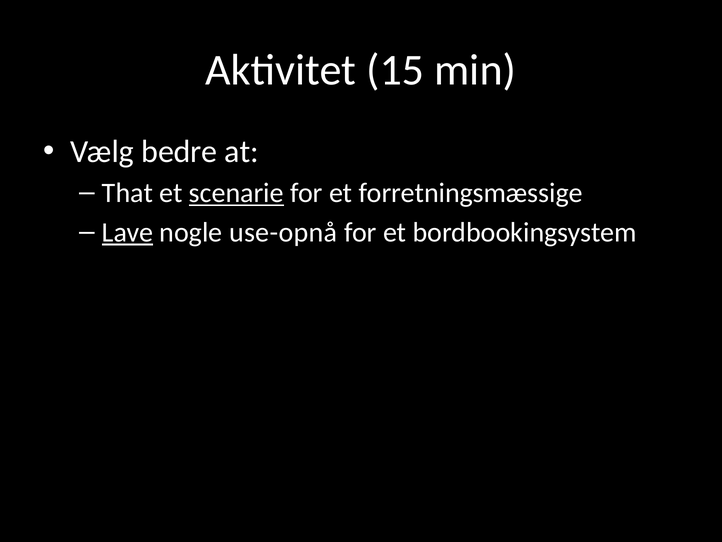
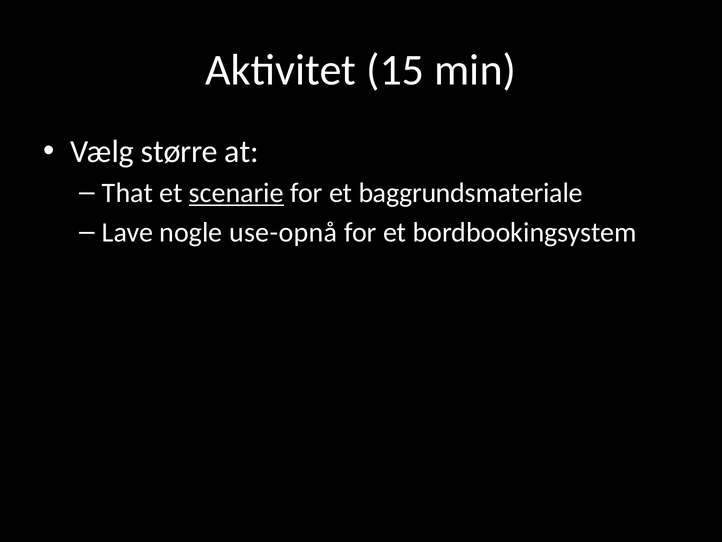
bedre: bedre -> større
forretningsmæssige: forretningsmæssige -> baggrundsmateriale
Lave underline: present -> none
